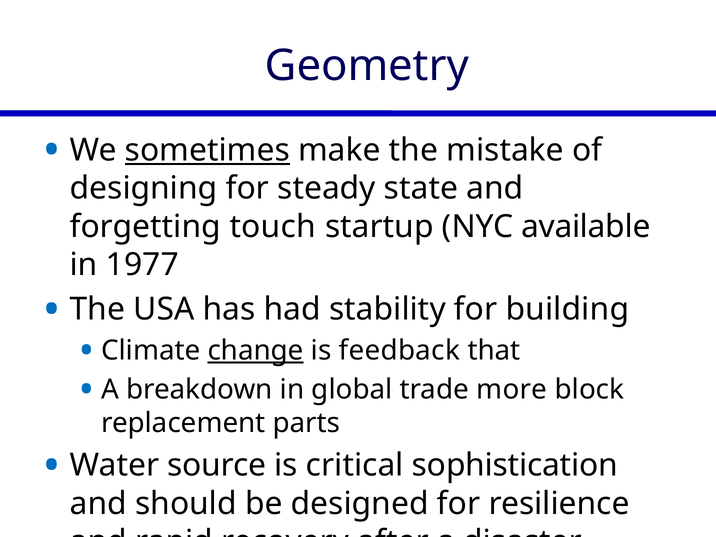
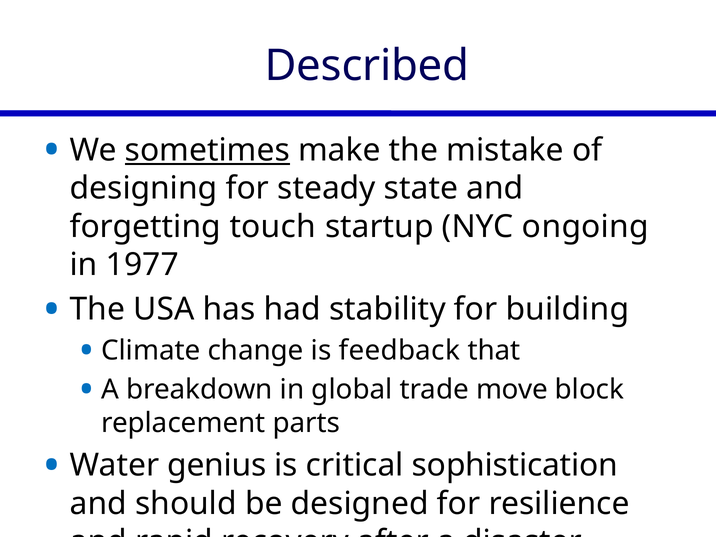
Geometry: Geometry -> Described
available: available -> ongoing
change underline: present -> none
more: more -> move
source: source -> genius
